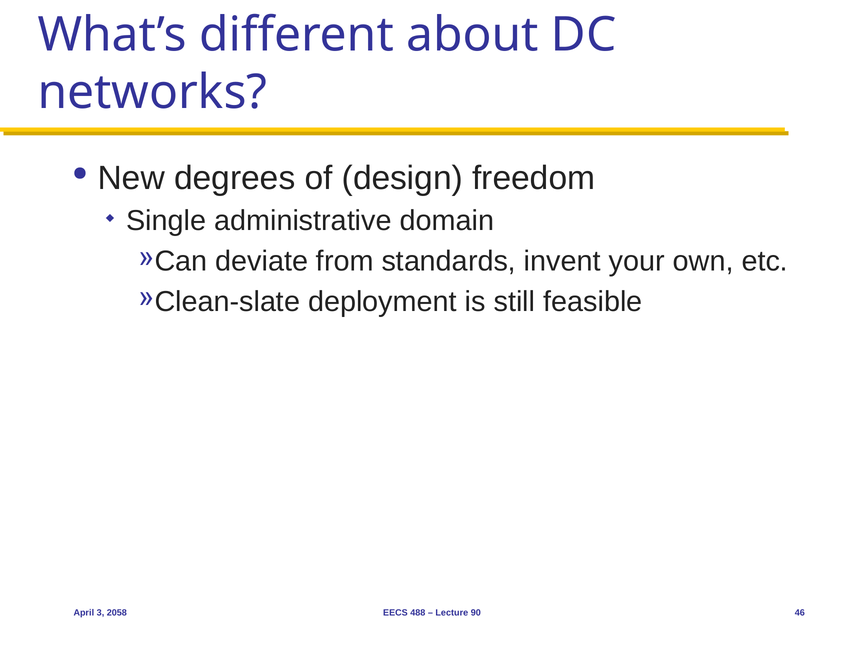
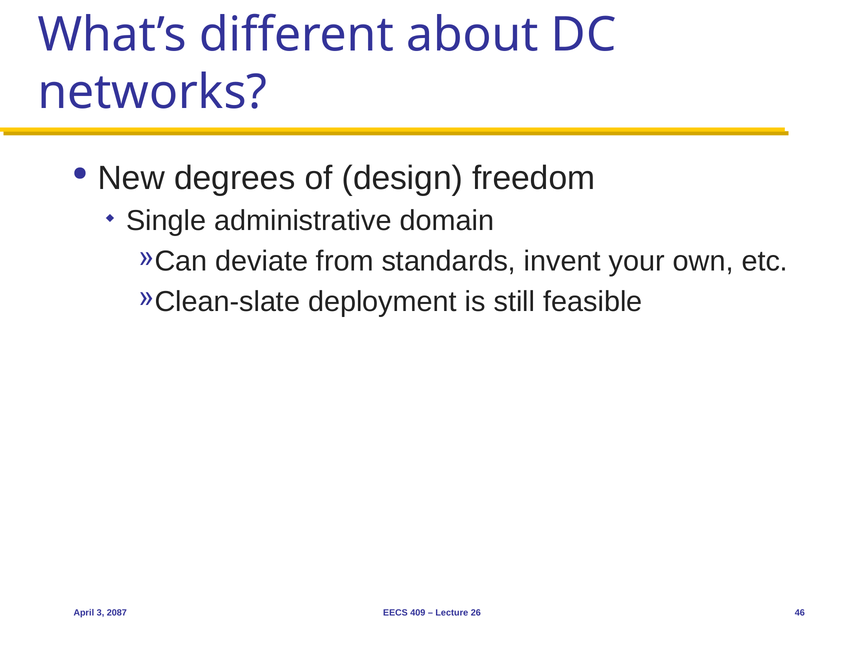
2058: 2058 -> 2087
488: 488 -> 409
90: 90 -> 26
